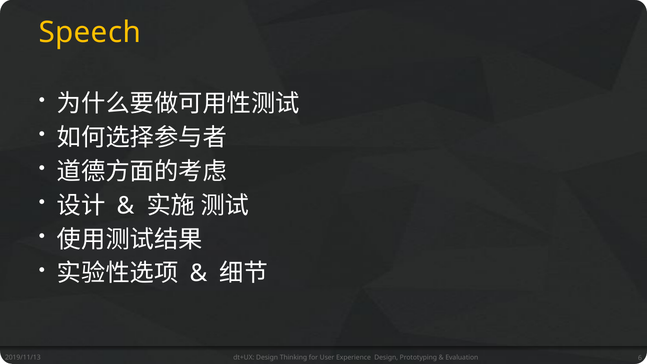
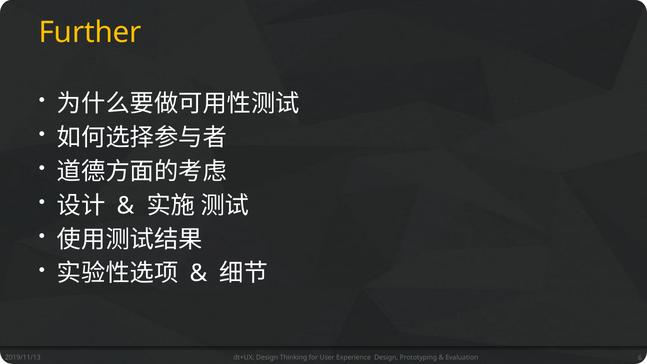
Speech: Speech -> Further
